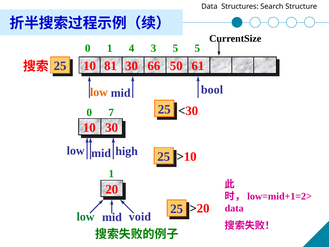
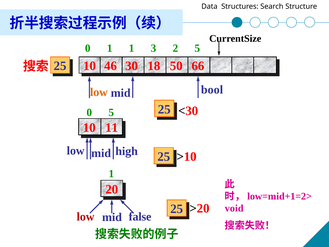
1 4: 4 -> 1
3 5: 5 -> 2
81: 81 -> 46
66: 66 -> 18
61: 61 -> 66
0 7: 7 -> 5
10 30: 30 -> 11
data at (234, 208): data -> void
low at (86, 217) colour: green -> red
void: void -> false
